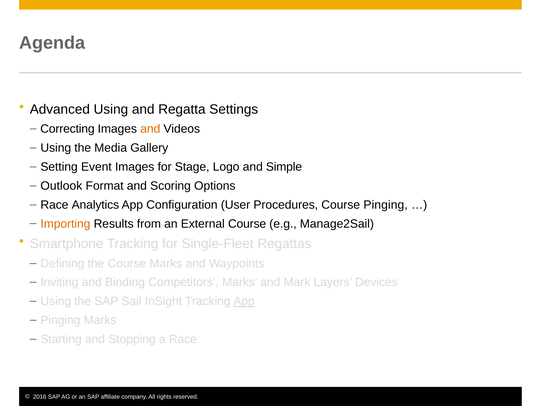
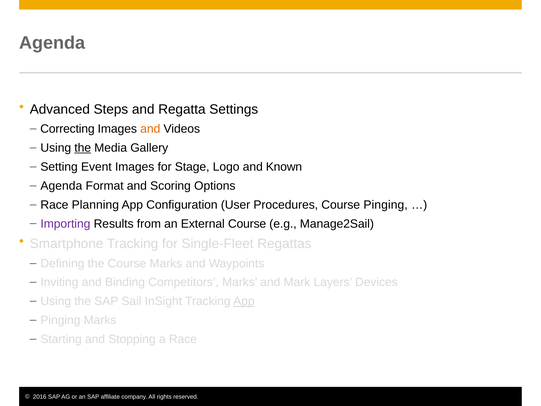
Advanced Using: Using -> Steps
the at (83, 148) underline: none -> present
Simple: Simple -> Known
Outlook at (61, 186): Outlook -> Agenda
Analytics: Analytics -> Planning
Importing colour: orange -> purple
